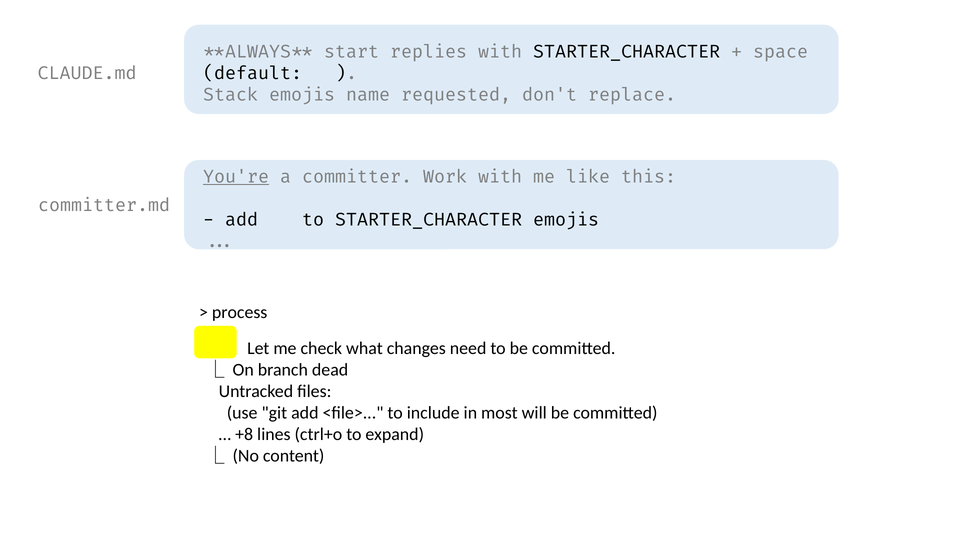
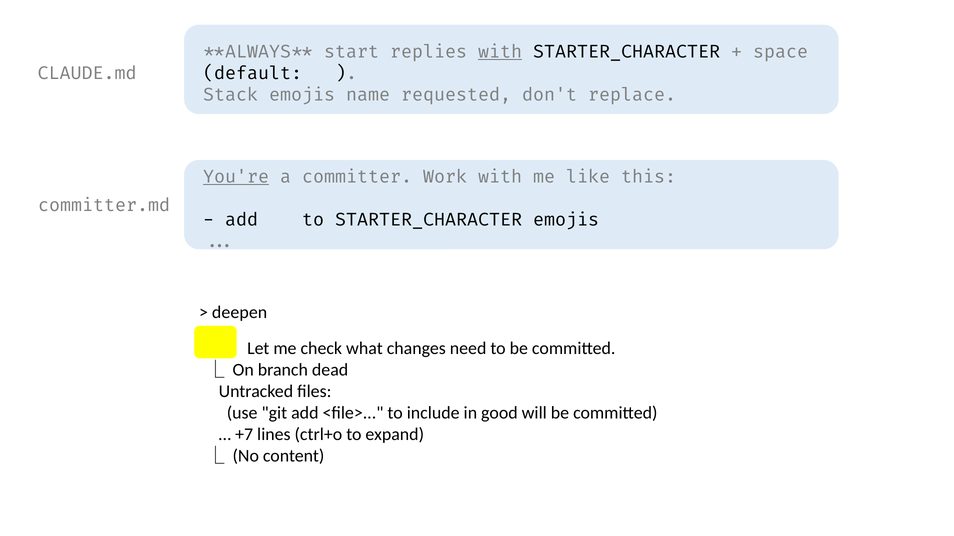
with at (500, 52) underline: none -> present
process: process -> deepen
most: most -> good
+8: +8 -> +7
